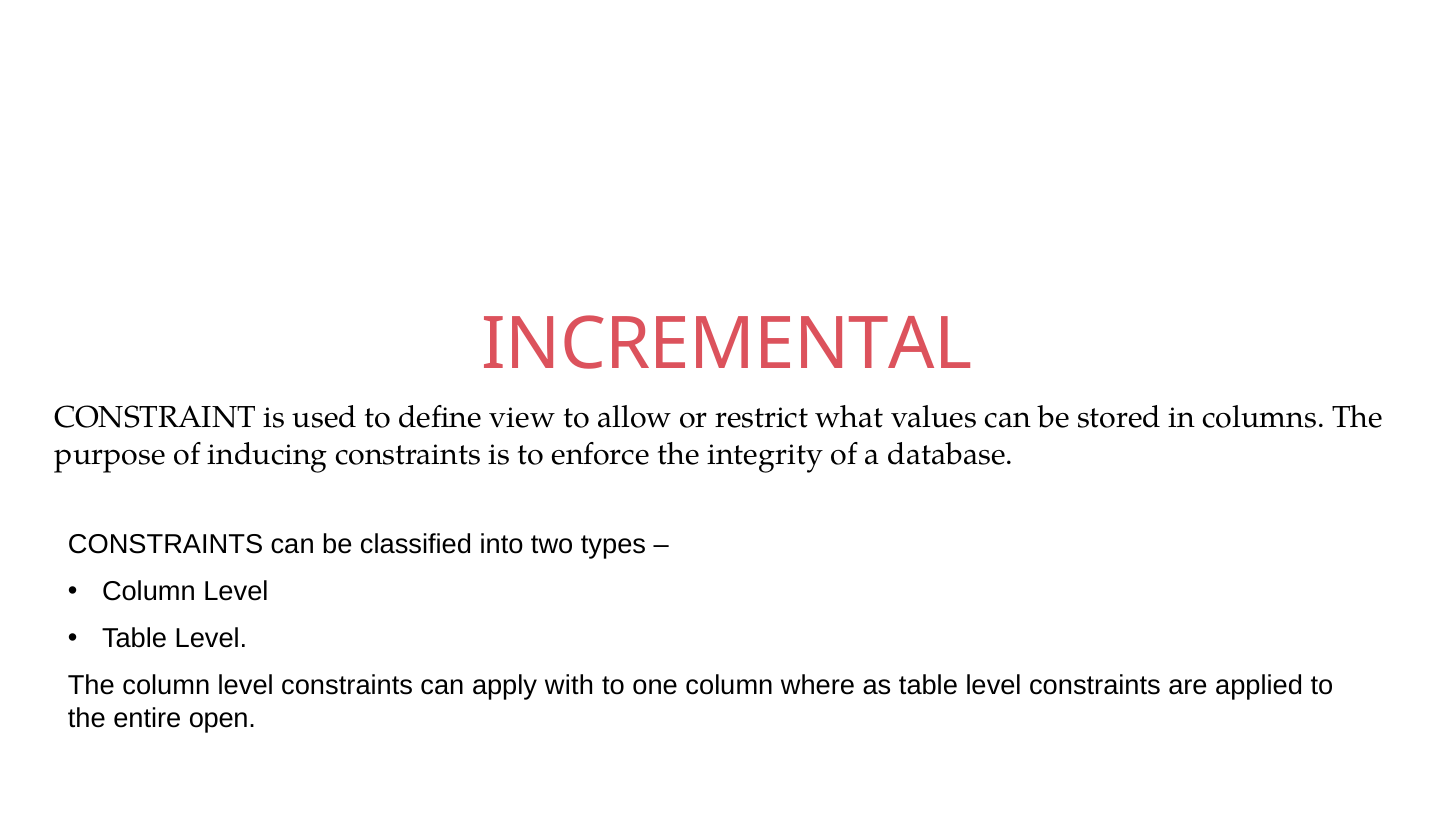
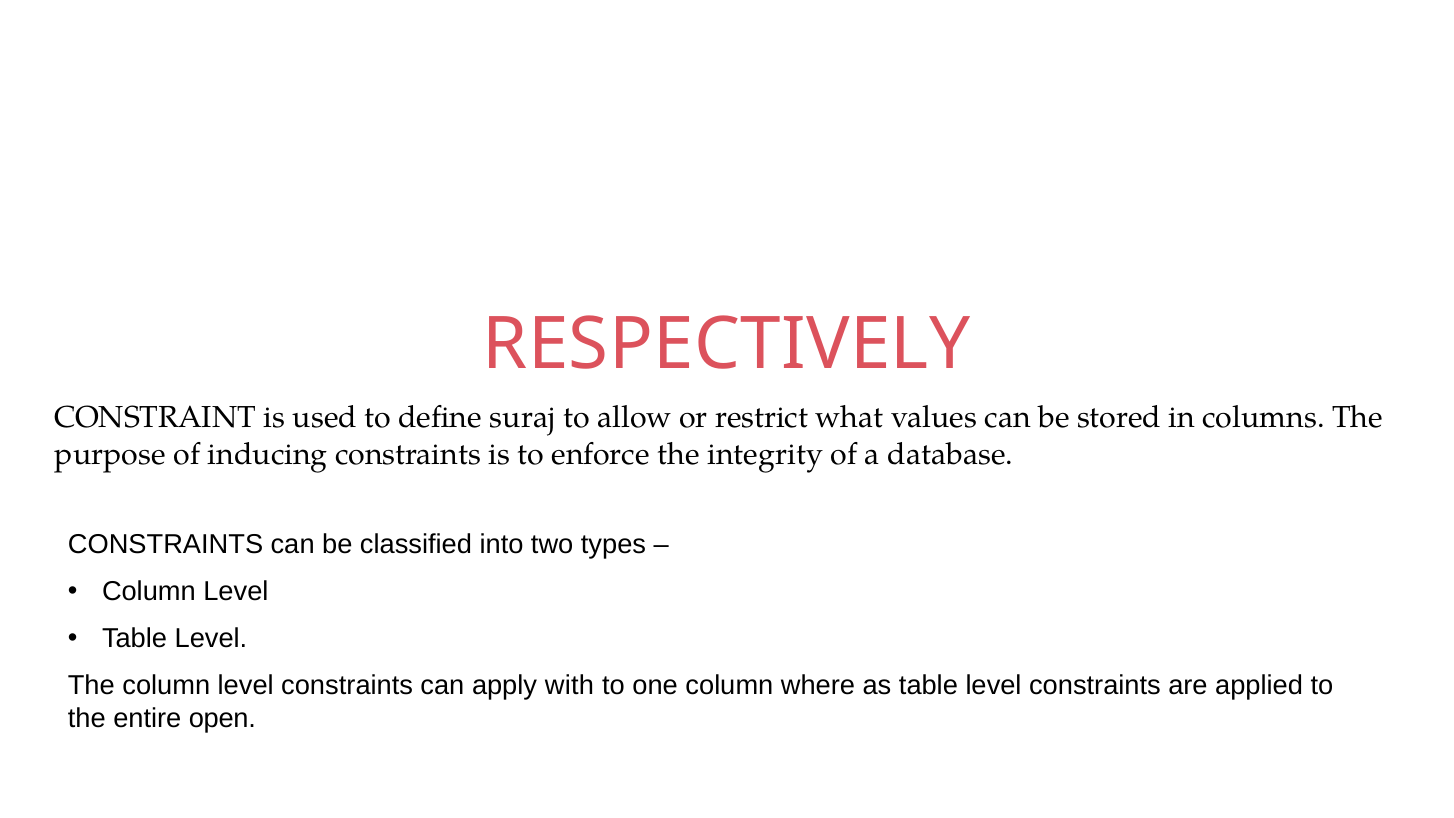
INCREMENTAL: INCREMENTAL -> RESPECTIVELY
view: view -> suraj
